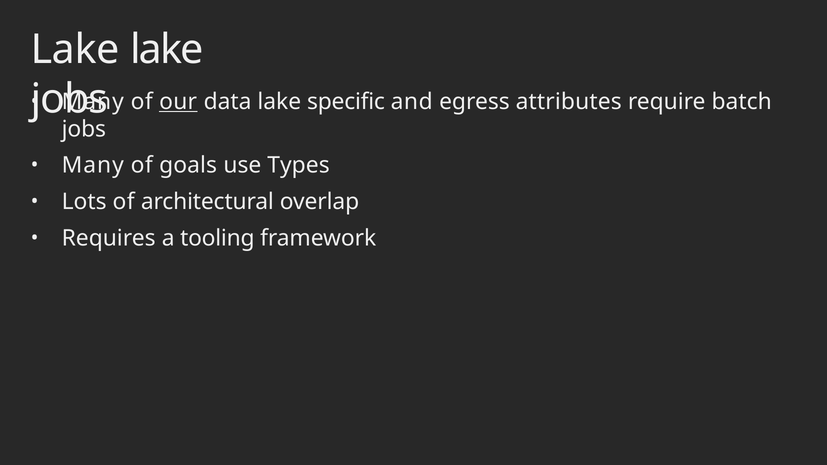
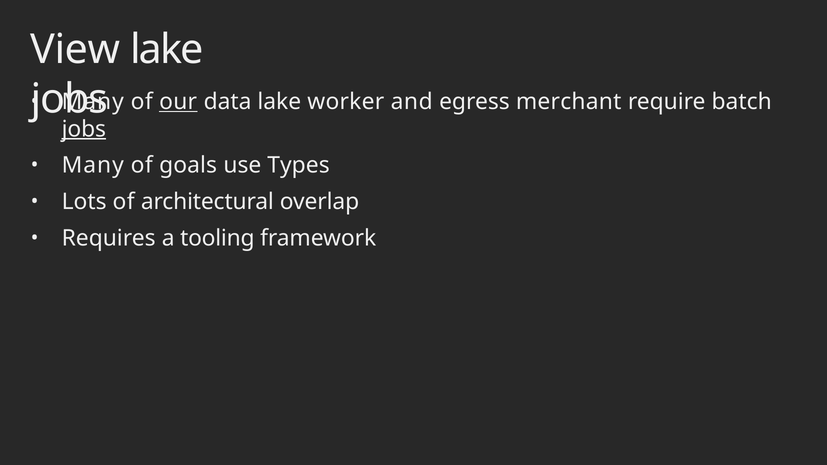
Lake at (75, 49): Lake -> View
specific: specific -> worker
attributes: attributes -> merchant
jobs at (84, 129) underline: none -> present
